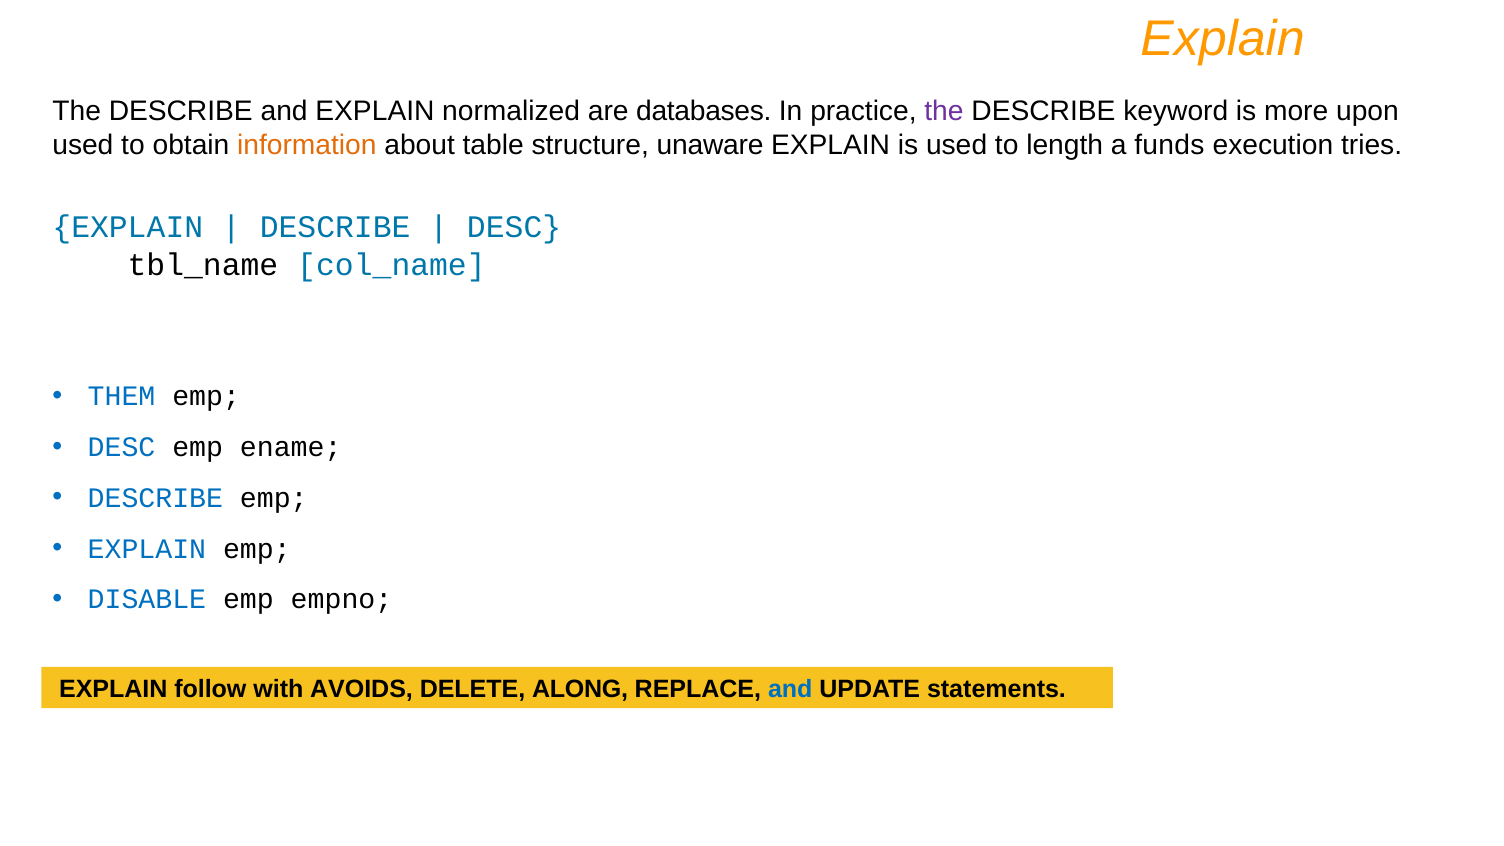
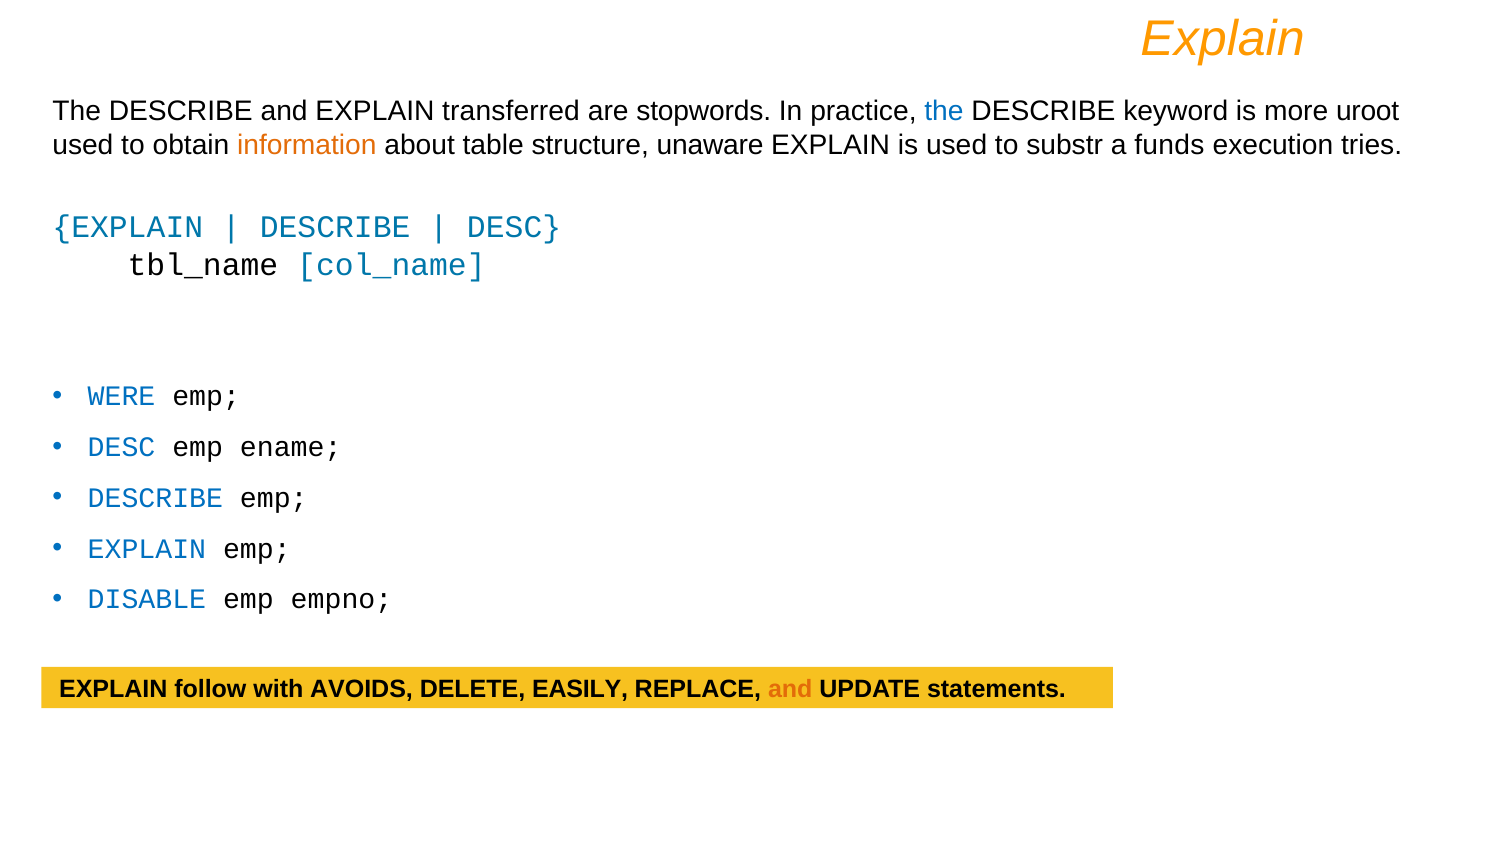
normalized: normalized -> transferred
databases: databases -> stopwords
the at (944, 111) colour: purple -> blue
upon: upon -> uroot
length: length -> substr
THEM: THEM -> WERE
ALONG: ALONG -> EASILY
and at (790, 689) colour: blue -> orange
